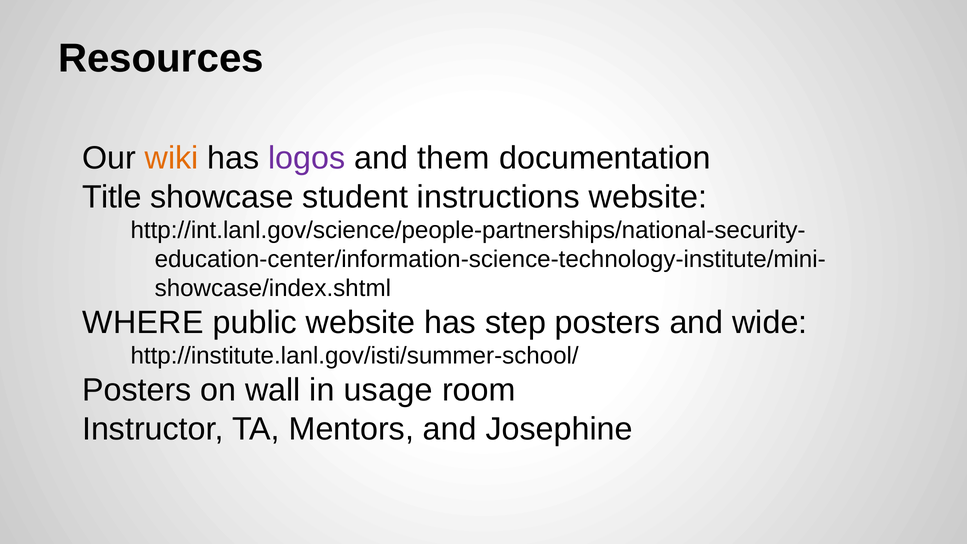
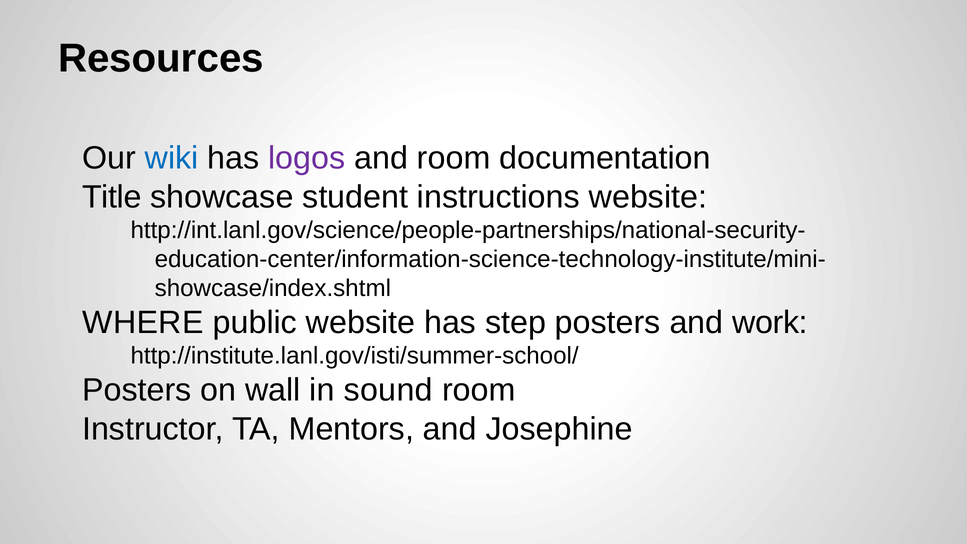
wiki colour: orange -> blue
and them: them -> room
wide: wide -> work
usage: usage -> sound
